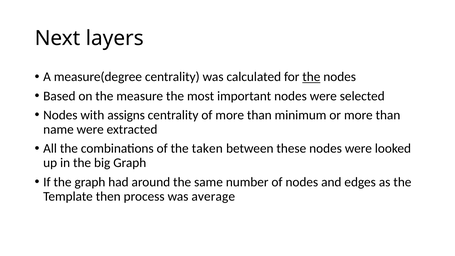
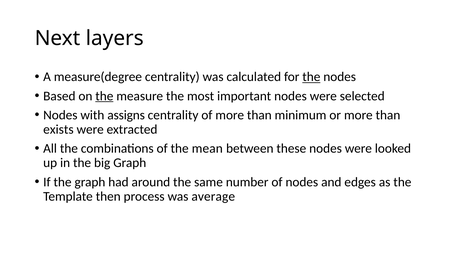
the at (104, 96) underline: none -> present
name: name -> exists
taken: taken -> mean
